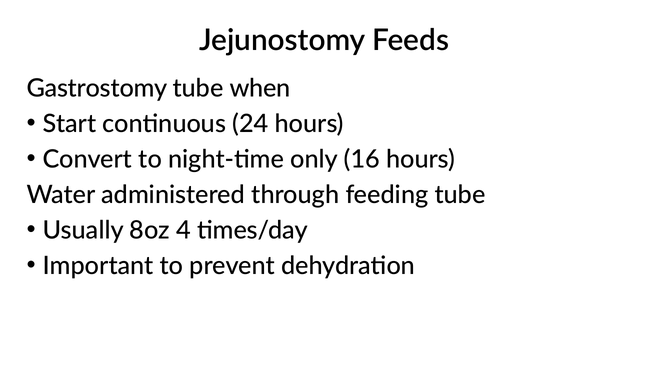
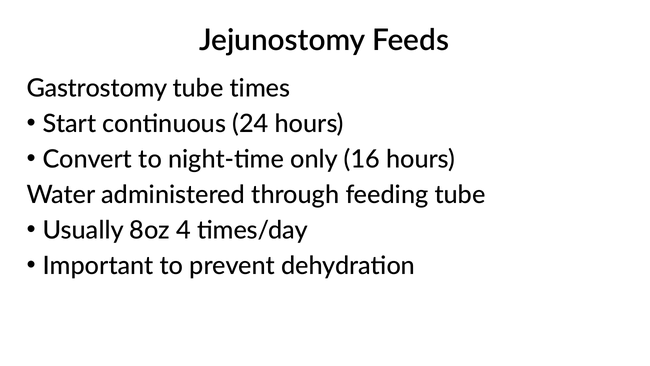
when: when -> times
